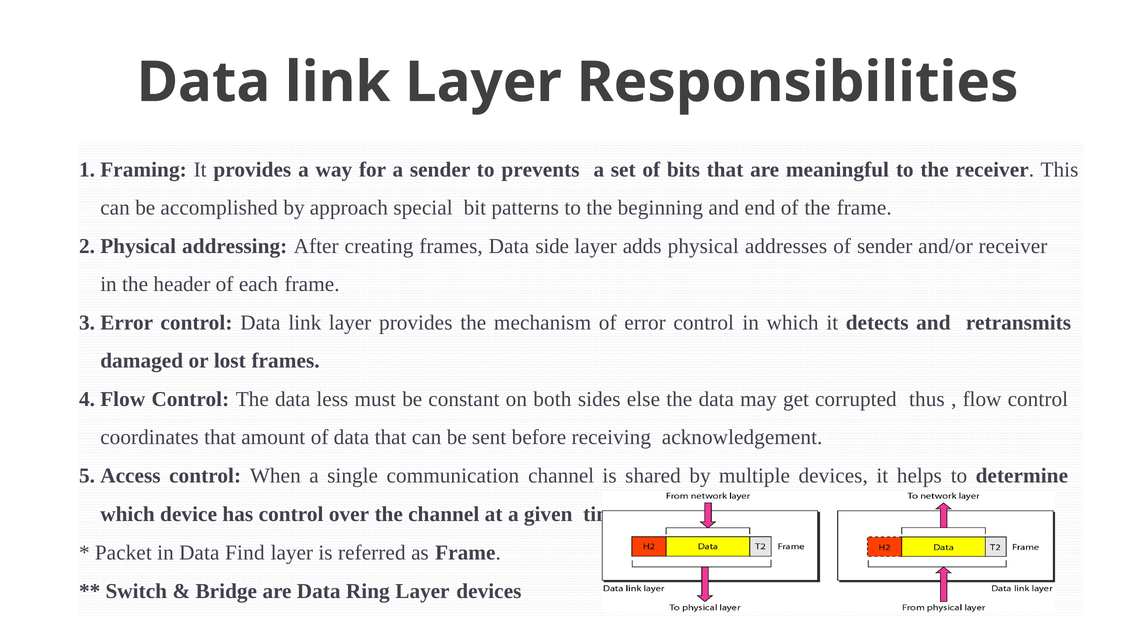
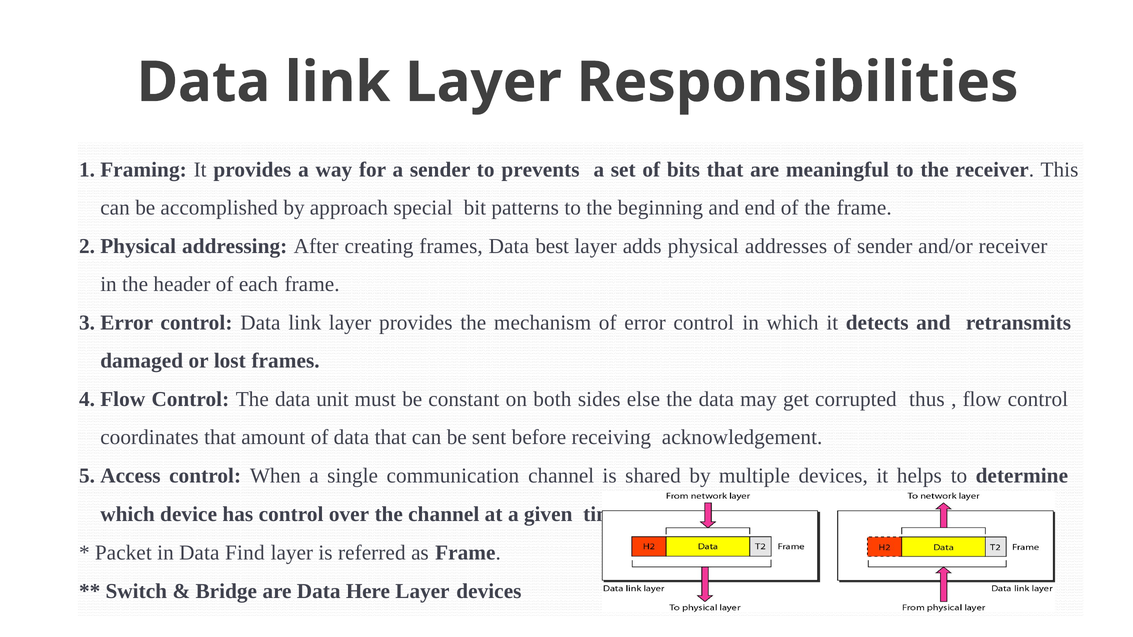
side: side -> best
less: less -> unit
Ring: Ring -> Here
